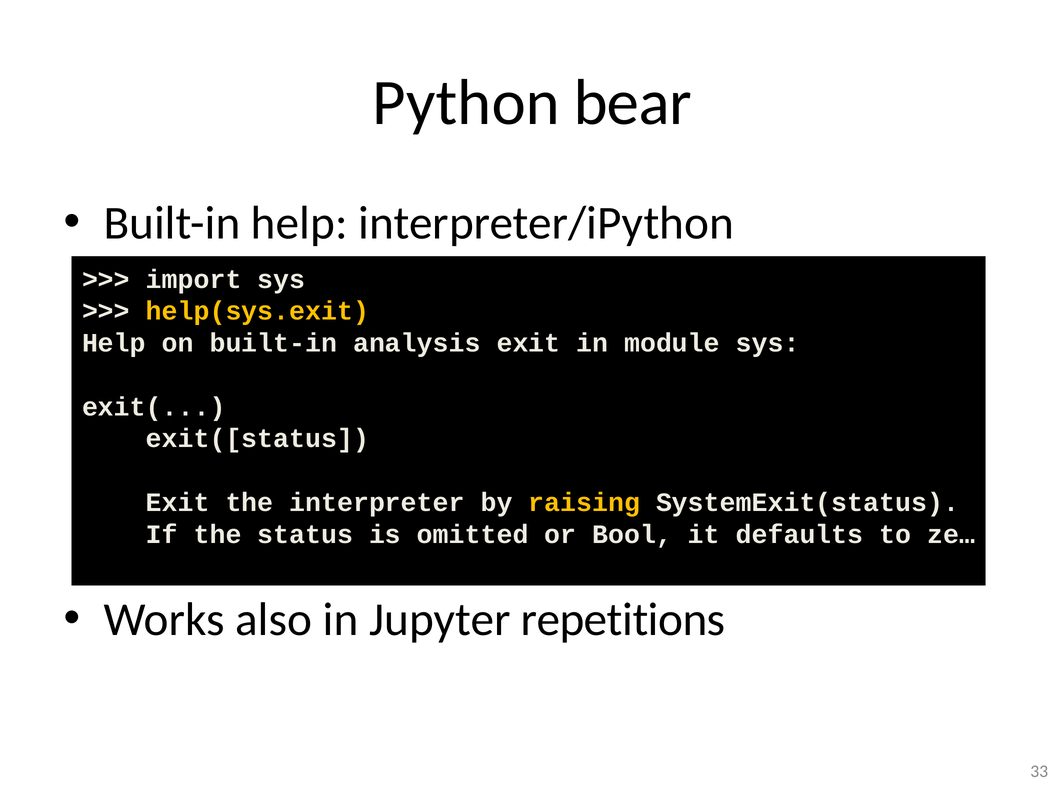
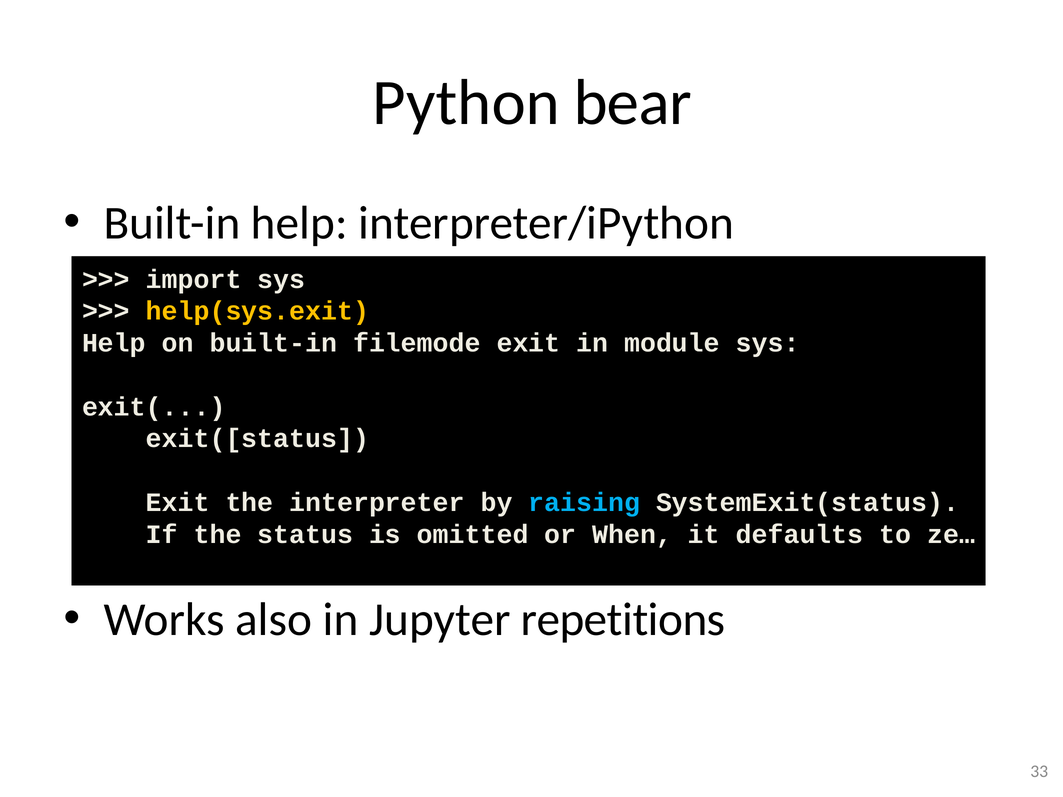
analysis: analysis -> filemode
raising colour: yellow -> light blue
Bool: Bool -> When
